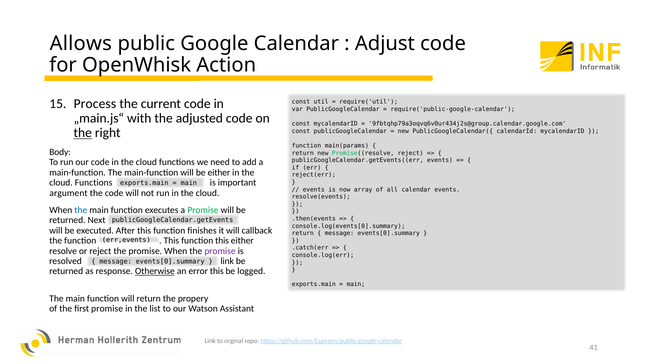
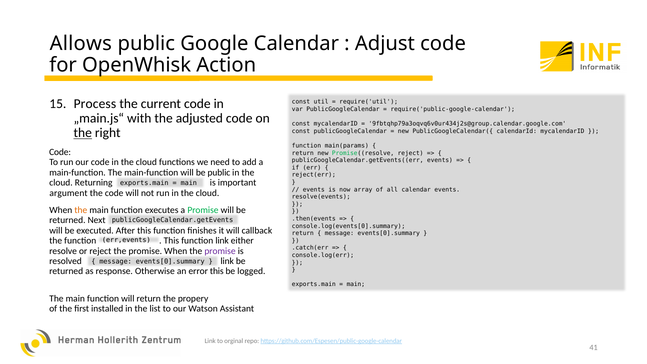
Body at (60, 152): Body -> Code
either at (219, 173): either -> public
Functions at (94, 183): Functions -> Returning
the at (81, 210) colour: blue -> orange
function this: this -> link
Otherwise underline: present -> none
first promise: promise -> installed
